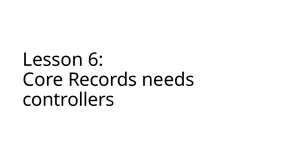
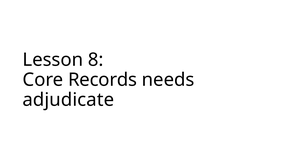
6: 6 -> 8
controllers: controllers -> adjudicate
